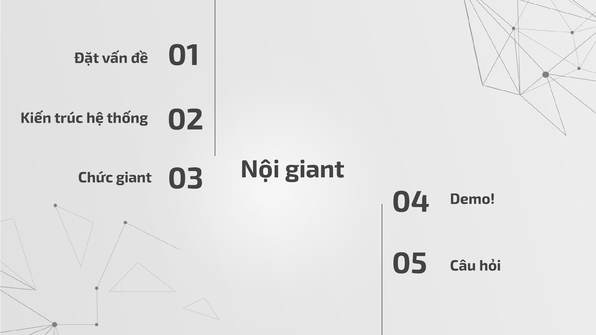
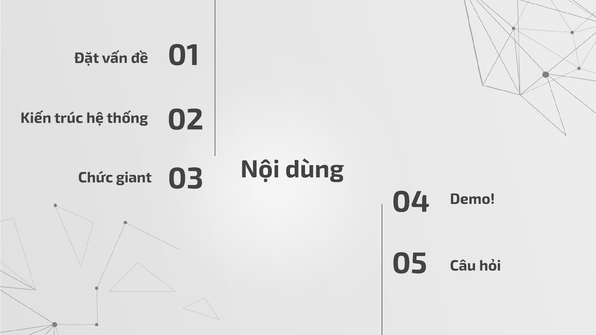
Nội giant: giant -> dùng
